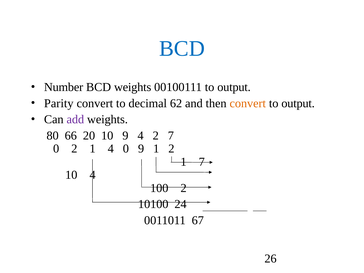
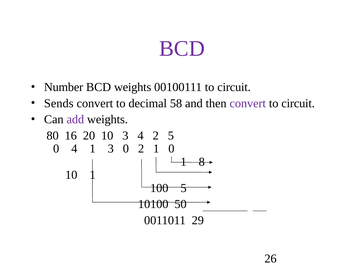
BCD at (182, 49) colour: blue -> purple
00100111 to output: output -> circuit
Parity: Parity -> Sends
62: 62 -> 58
convert at (248, 103) colour: orange -> purple
output at (298, 103): output -> circuit
66: 66 -> 16
10 9: 9 -> 3
2 7: 7 -> 5
0 2: 2 -> 4
1 4: 4 -> 3
0 9: 9 -> 2
1 2: 2 -> 0
1 7: 7 -> 8
10 4: 4 -> 1
100 2: 2 -> 5
24: 24 -> 50
67: 67 -> 29
